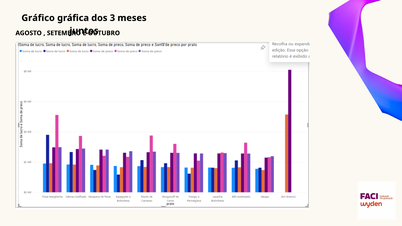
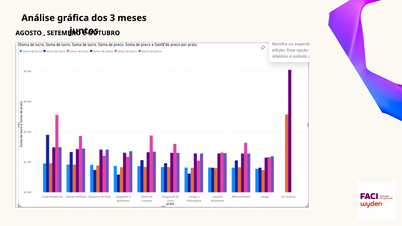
Gráfico: Gráfico -> Análise
